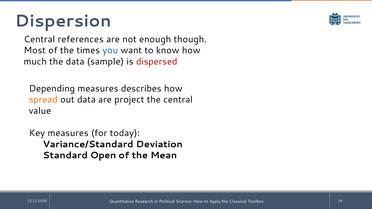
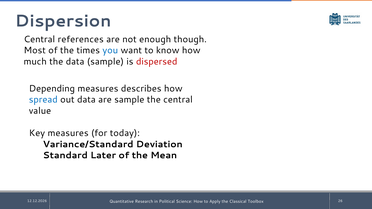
spread colour: orange -> blue
are project: project -> sample
Open: Open -> Later
